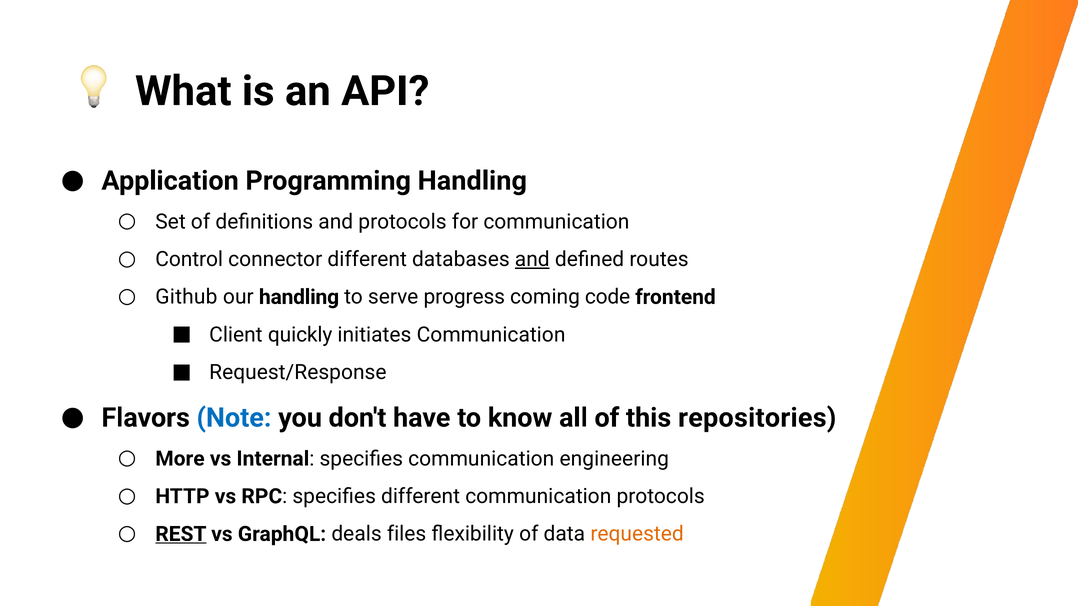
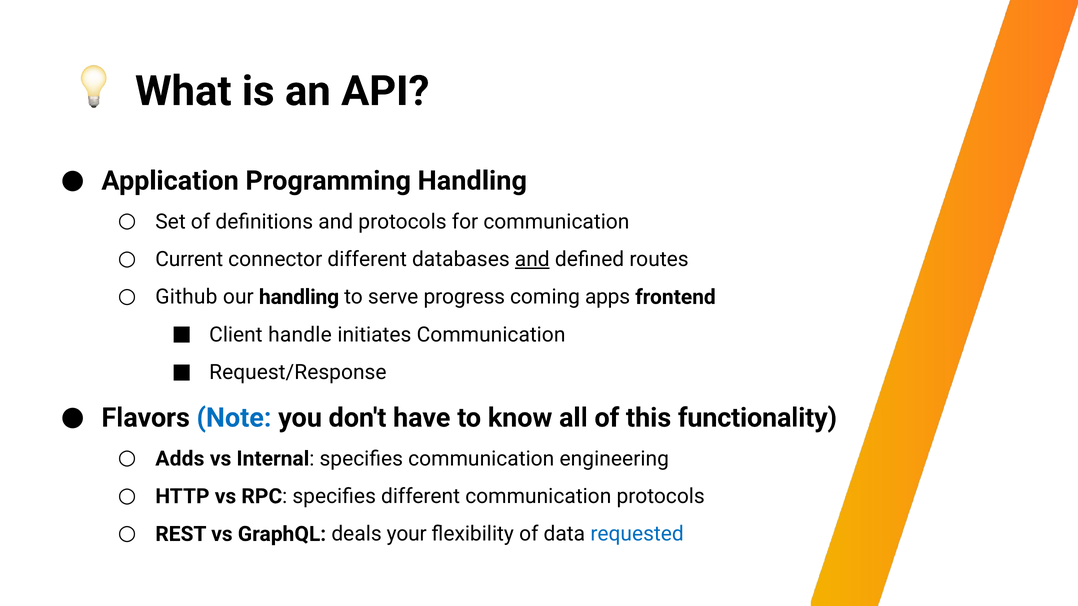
Control: Control -> Current
code: code -> apps
quickly: quickly -> handle
repositories: repositories -> functionality
More: More -> Adds
REST underline: present -> none
files: files -> your
requested colour: orange -> blue
